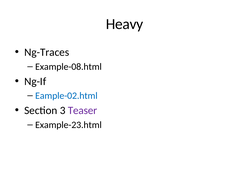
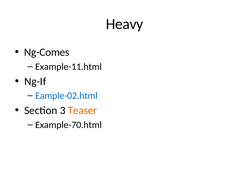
Ng-Traces: Ng-Traces -> Ng-Comes
Example-08.html: Example-08.html -> Example-11.html
Teaser colour: purple -> orange
Example-23.html: Example-23.html -> Example-70.html
